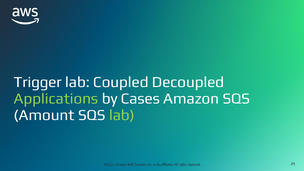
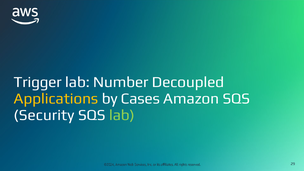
Coupled: Coupled -> Number
Applications colour: light green -> yellow
Amount: Amount -> Security
